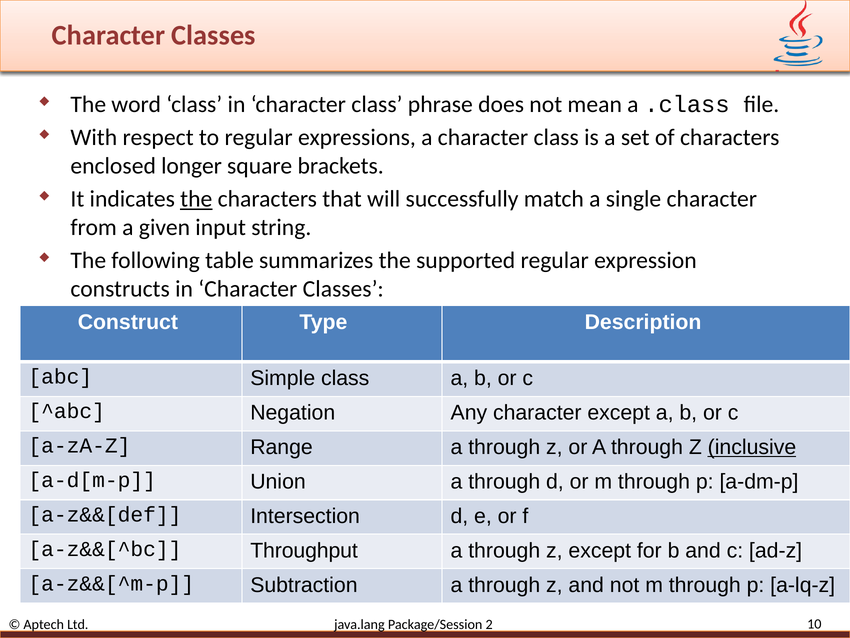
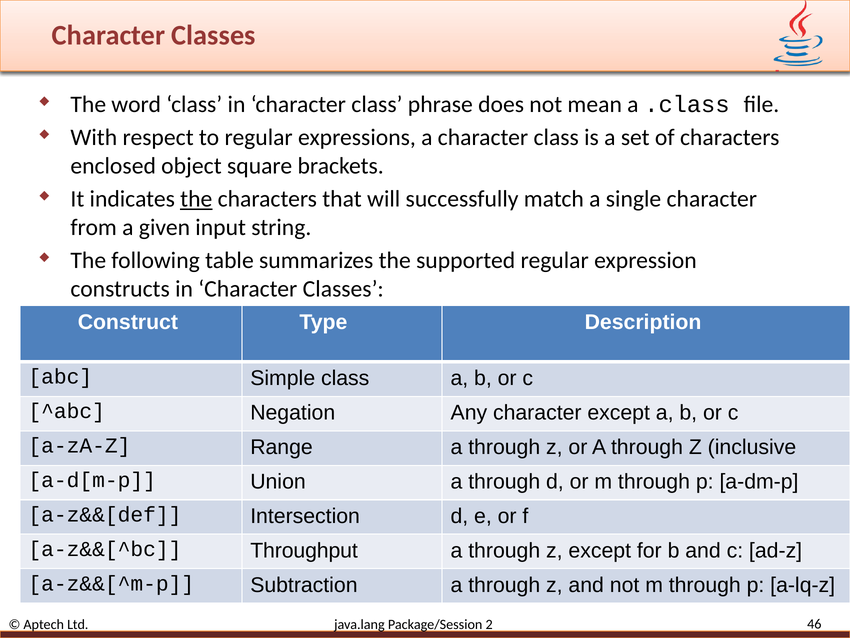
longer: longer -> object
inclusive underline: present -> none
10: 10 -> 46
